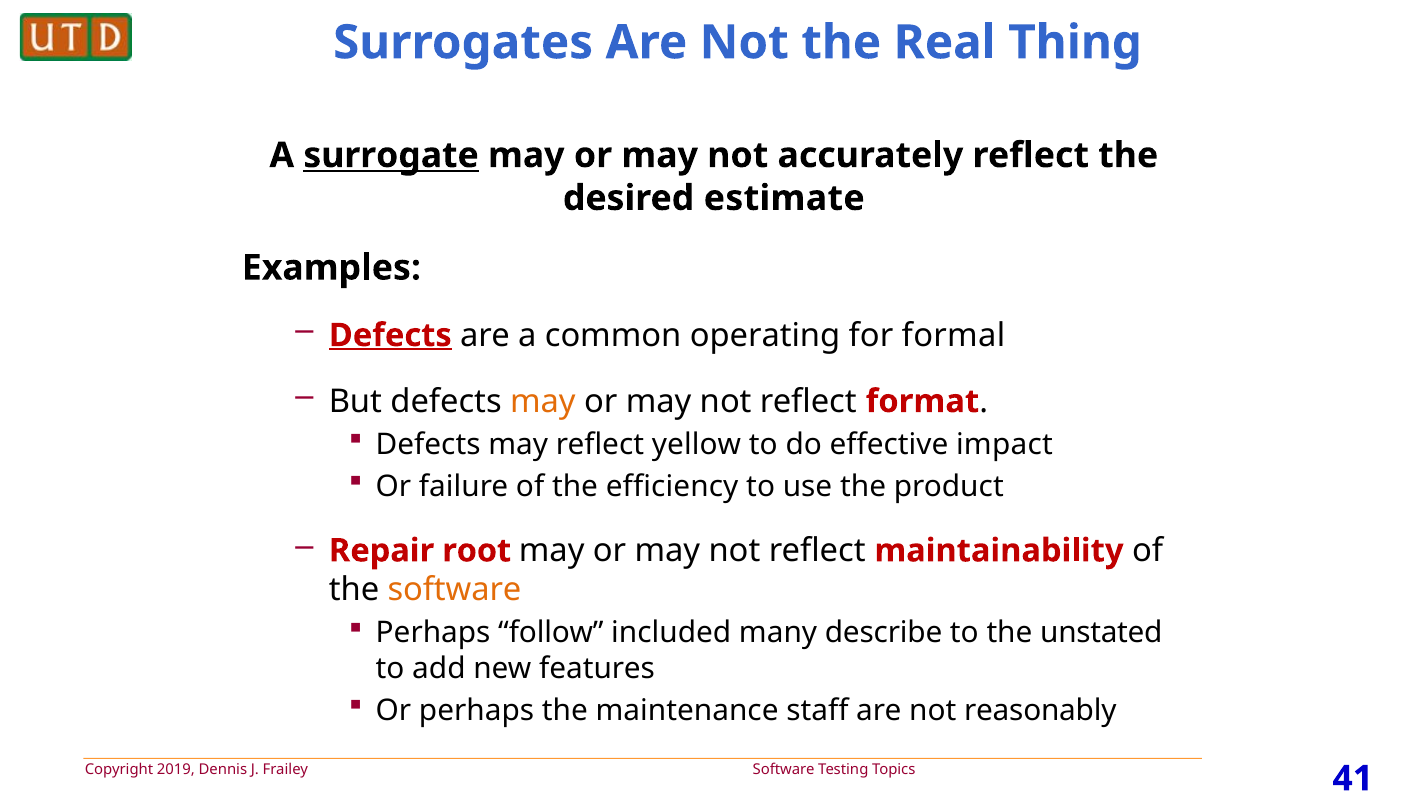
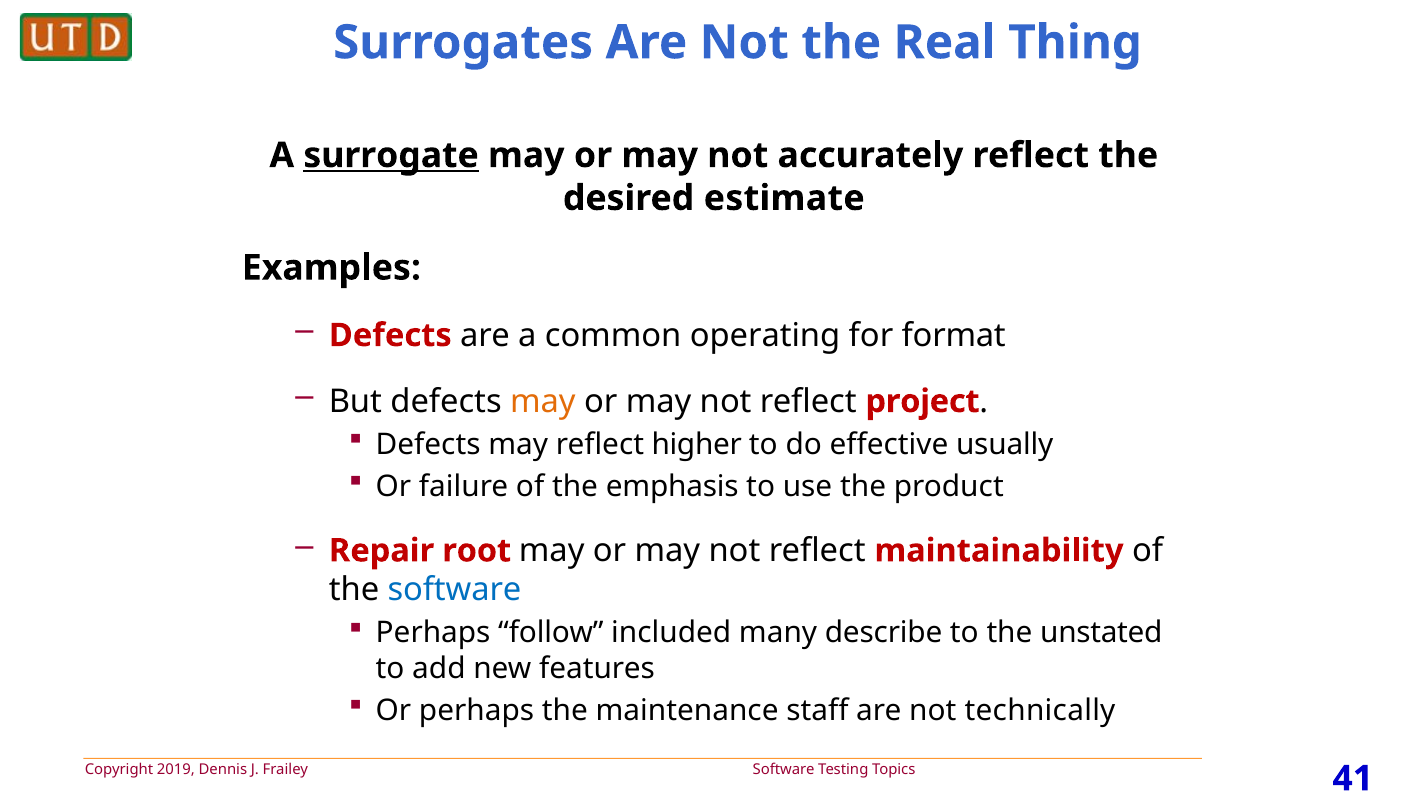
Defects at (390, 335) underline: present -> none
formal: formal -> format
format: format -> project
yellow: yellow -> higher
impact: impact -> usually
efficiency: efficiency -> emphasis
software at (454, 590) colour: orange -> blue
reasonably: reasonably -> technically
